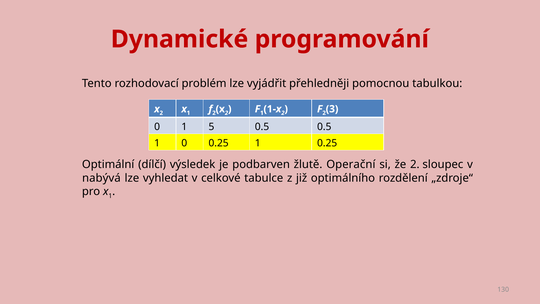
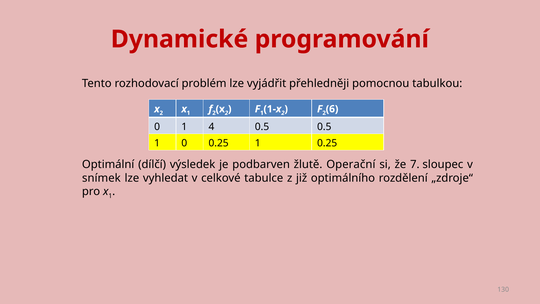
3: 3 -> 6
5: 5 -> 4
že 2: 2 -> 7
nabývá: nabývá -> snímek
